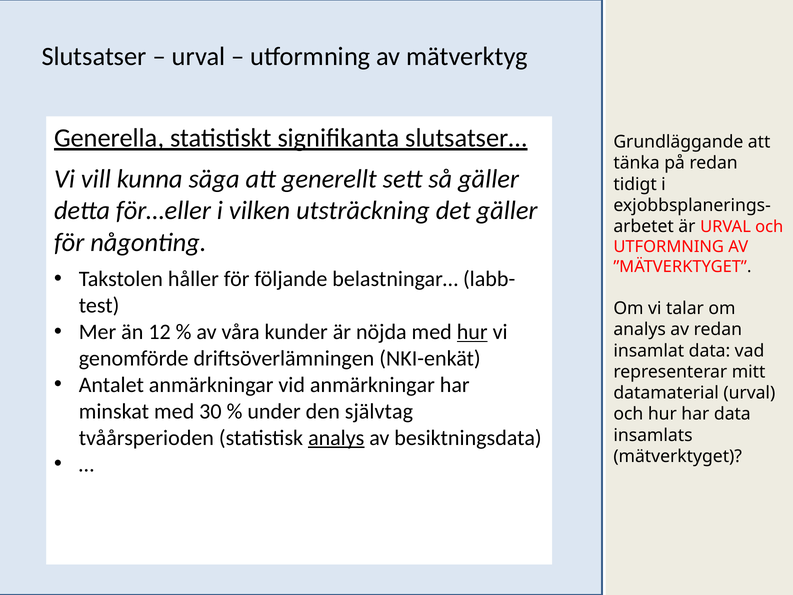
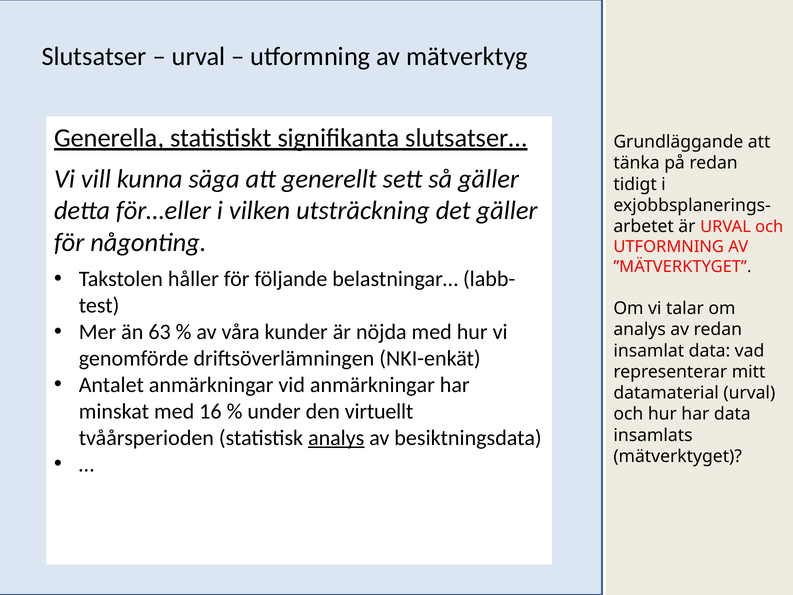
12: 12 -> 63
hur at (472, 332) underline: present -> none
30: 30 -> 16
självtag: självtag -> virtuellt
